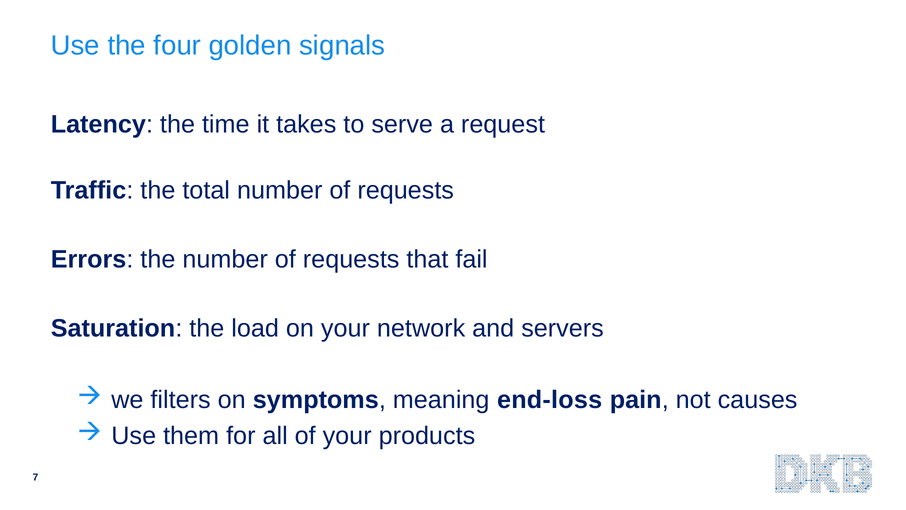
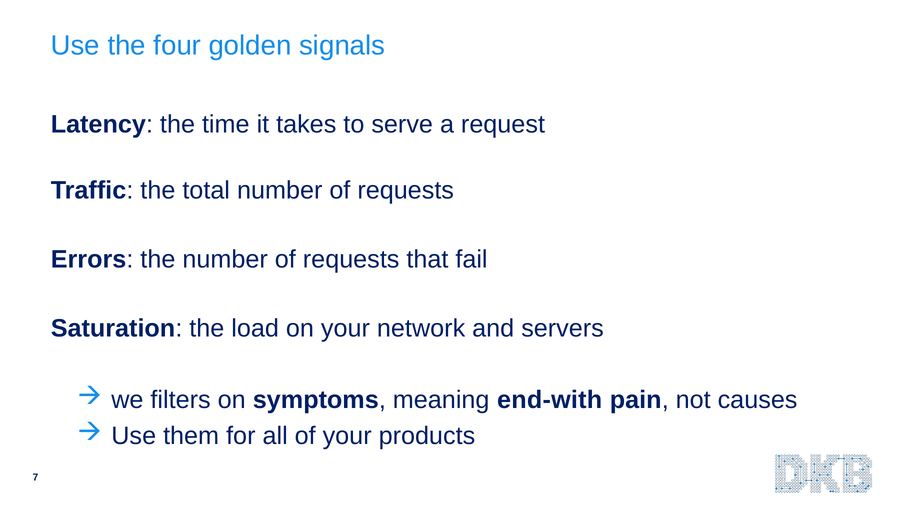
end-loss: end-loss -> end-with
